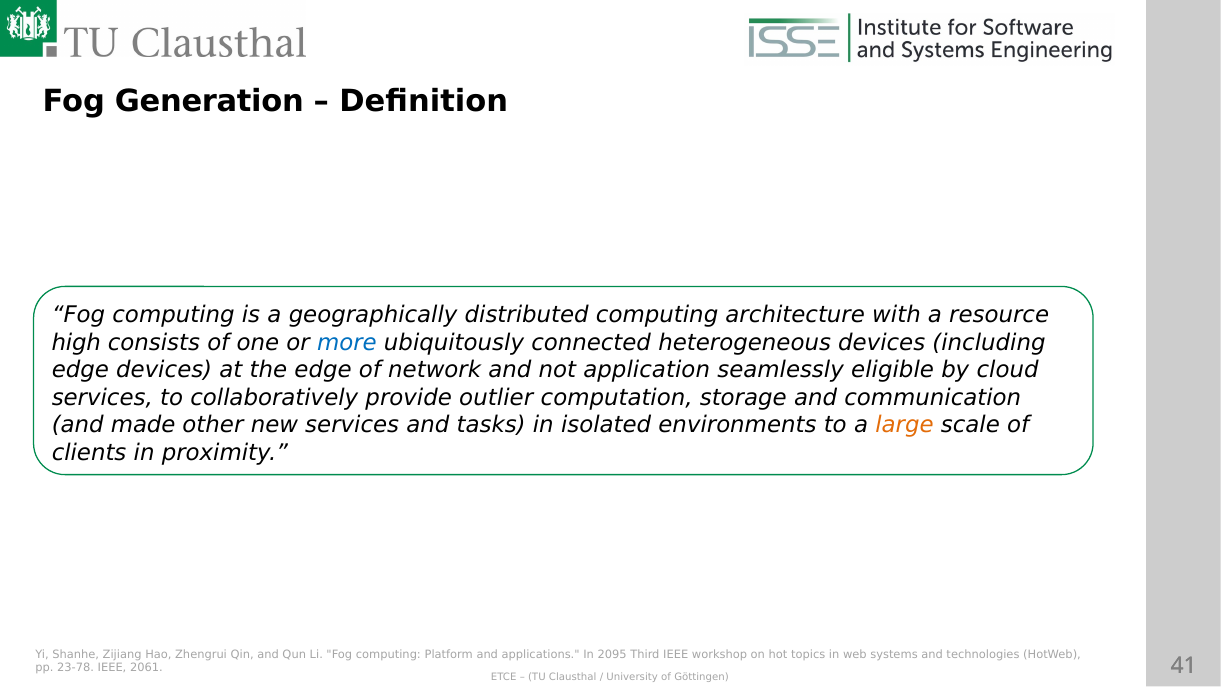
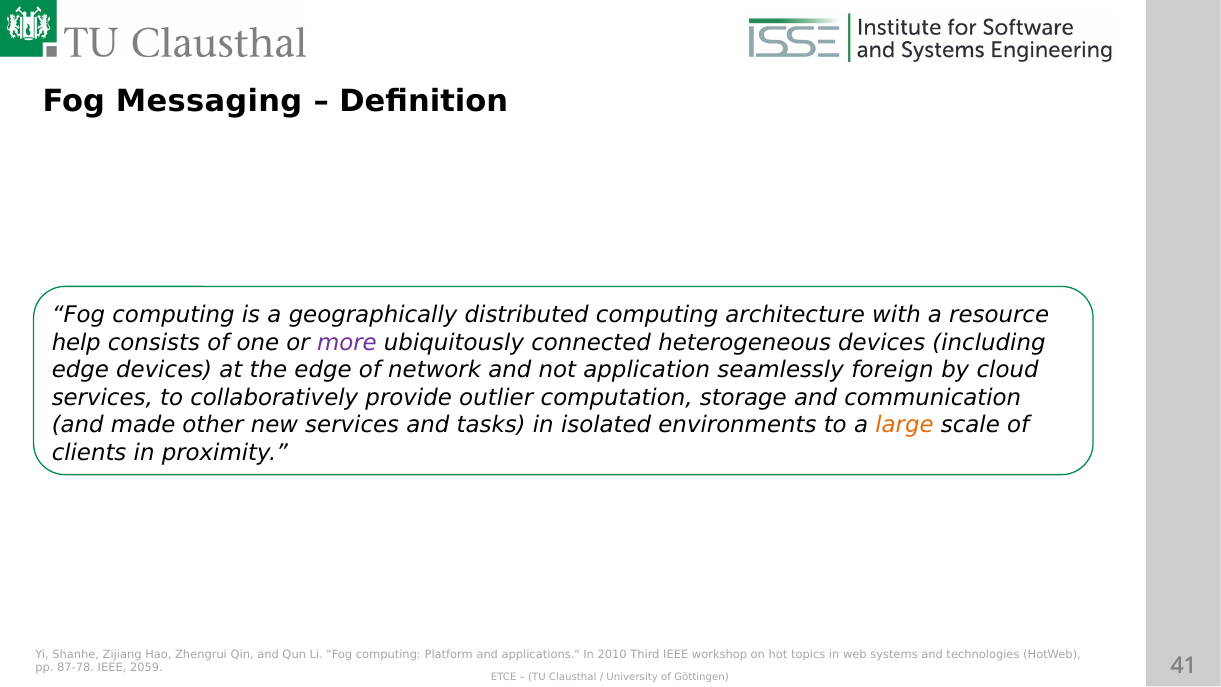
Generation: Generation -> Messaging
high: high -> help
more colour: blue -> purple
eligible: eligible -> foreign
2095: 2095 -> 2010
23-78: 23-78 -> 87-78
2061: 2061 -> 2059
